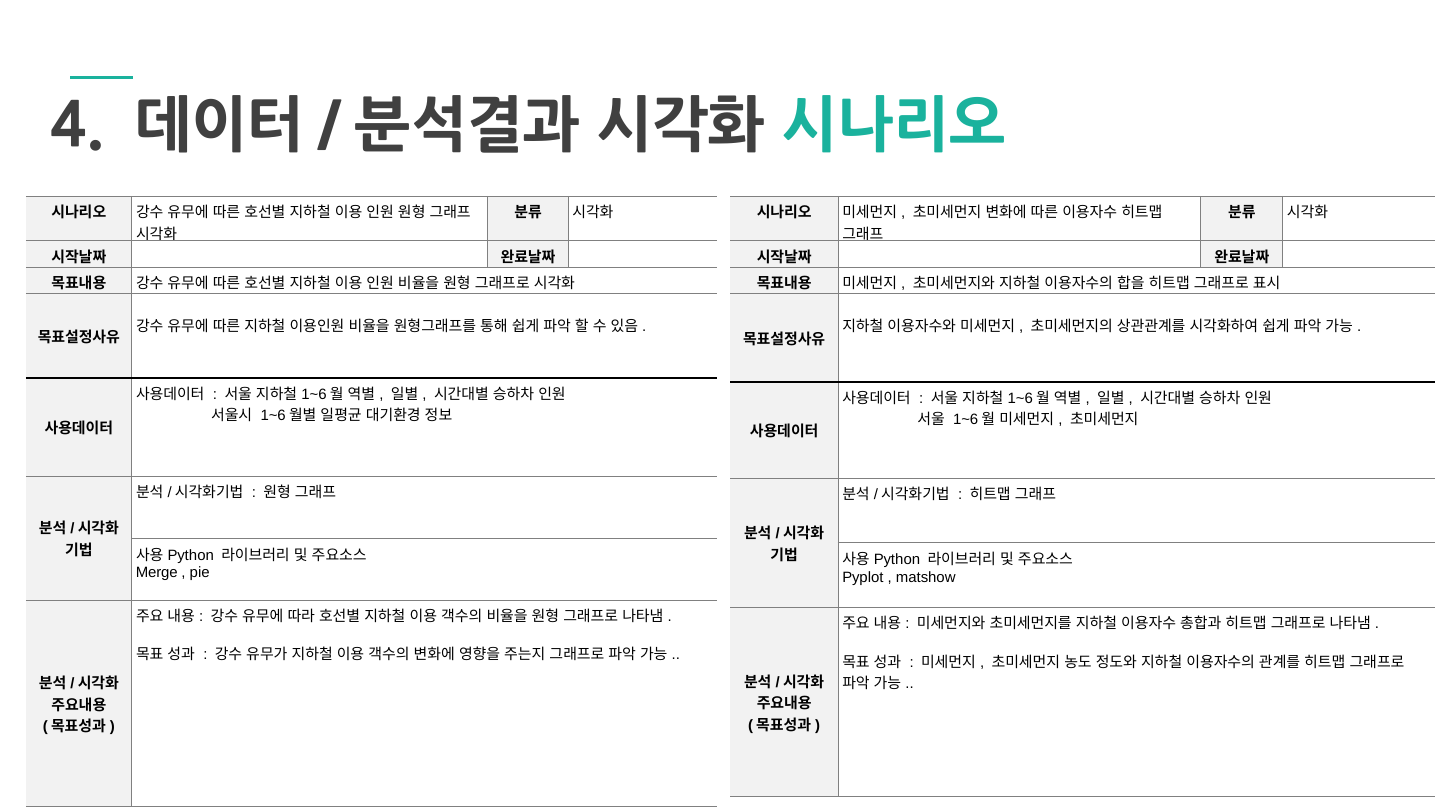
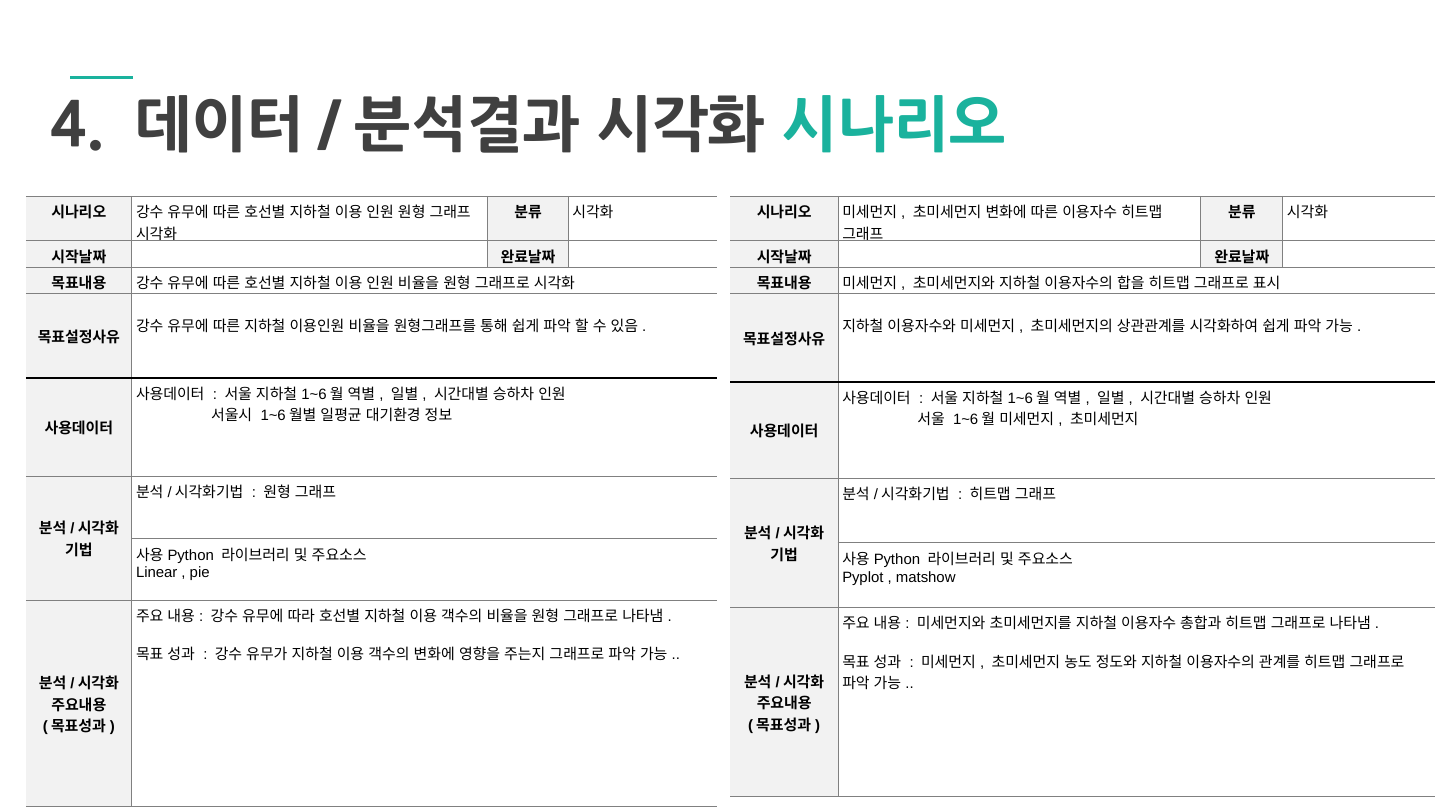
Merge: Merge -> Linear
